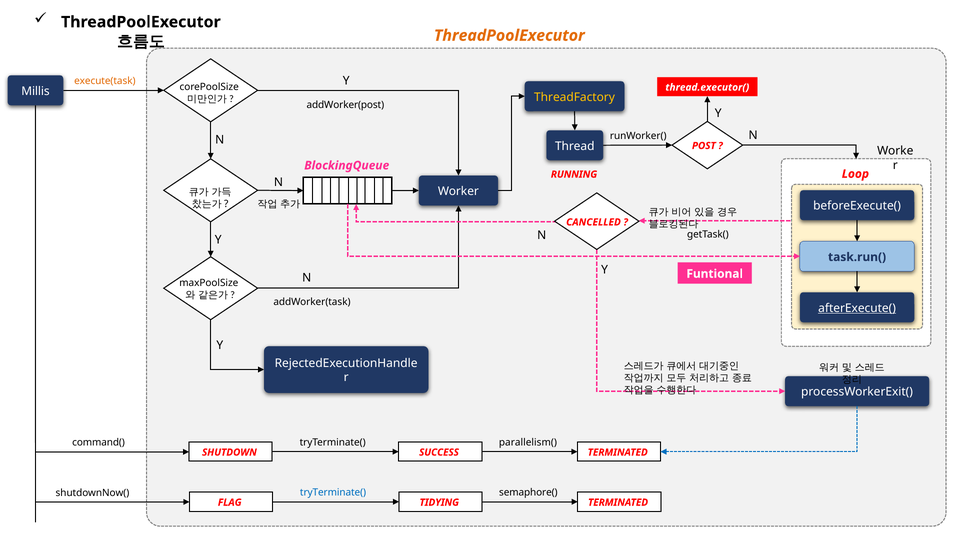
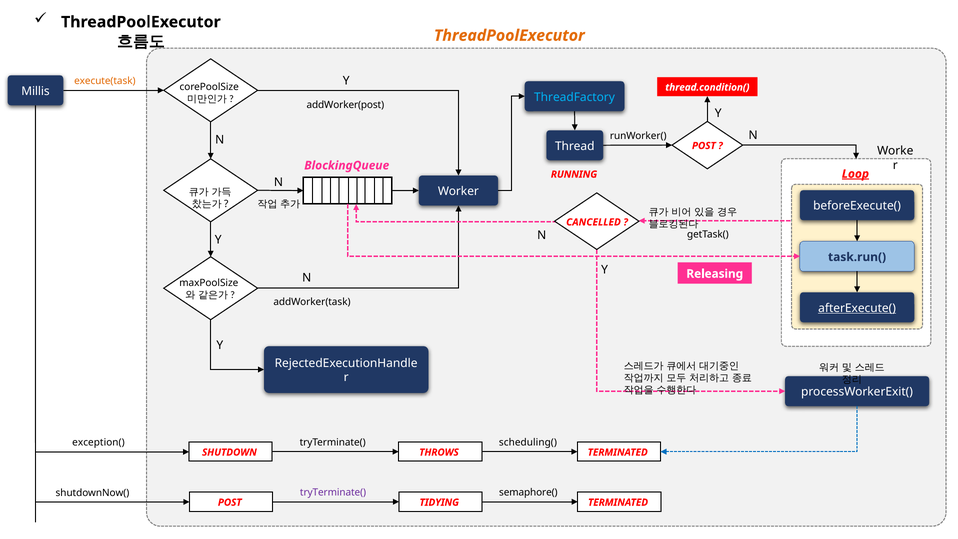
thread.executor(: thread.executor( -> thread.condition(
ThreadFactory colour: yellow -> light blue
Loop underline: none -> present
Funtional: Funtional -> Releasing
parallelism(: parallelism( -> scheduling(
command(: command( -> exception(
SUCCESS: SUCCESS -> THROWS
tryTerminate( at (333, 492) colour: blue -> purple
FLAG at (230, 502): FLAG -> POST
